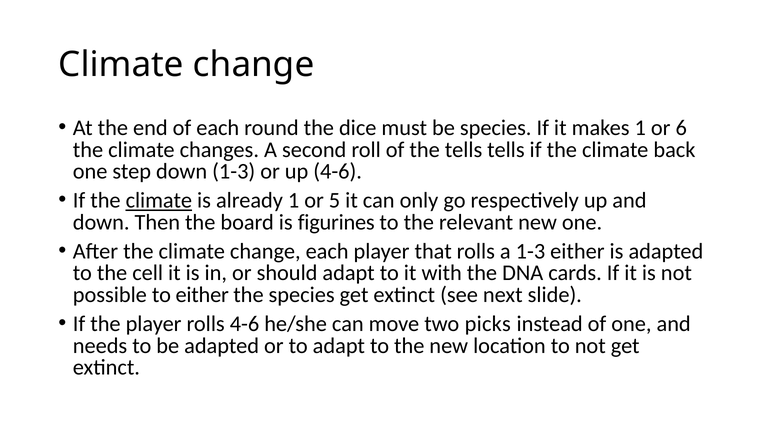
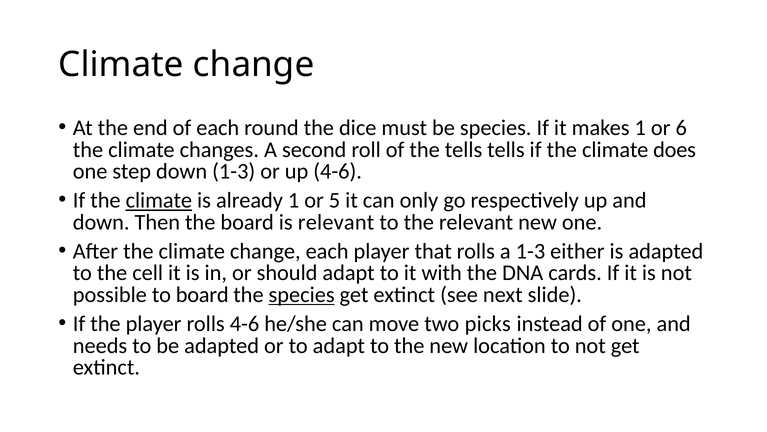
back: back -> does
is figurines: figurines -> relevant
to either: either -> board
species at (302, 294) underline: none -> present
